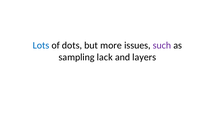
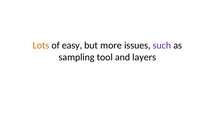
Lots colour: blue -> orange
dots: dots -> easy
lack: lack -> tool
